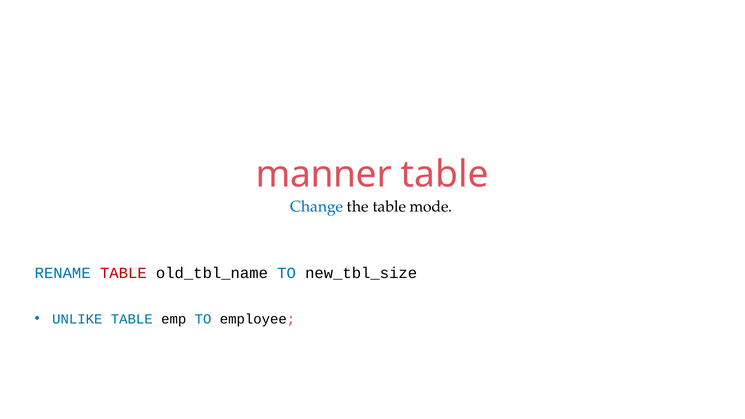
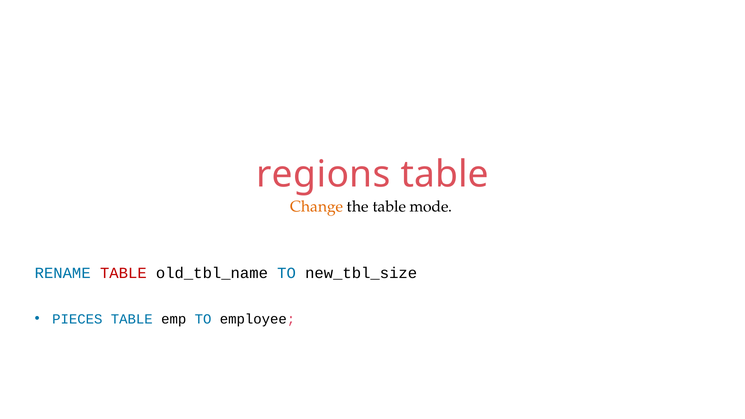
manner: manner -> regions
Change colour: blue -> orange
UNLIKE: UNLIKE -> PIECES
